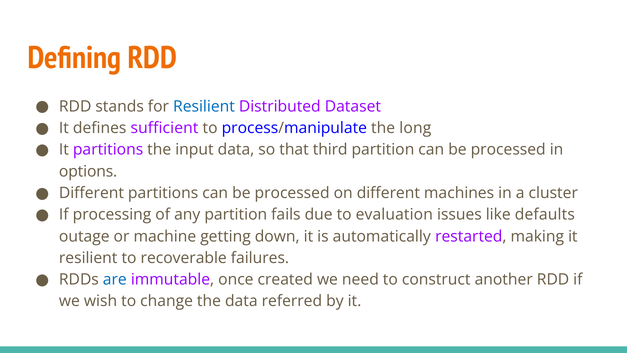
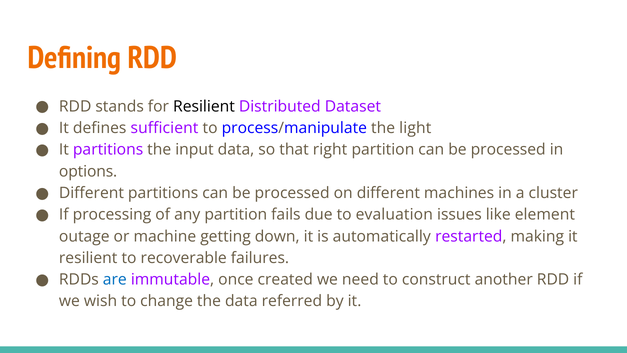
Resilient at (204, 106) colour: blue -> black
long: long -> light
third: third -> right
defaults: defaults -> element
